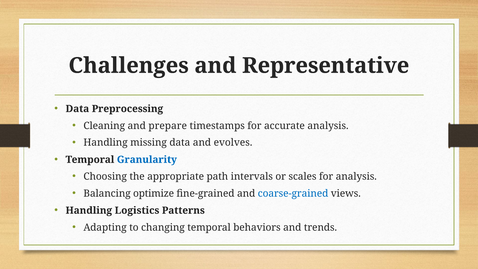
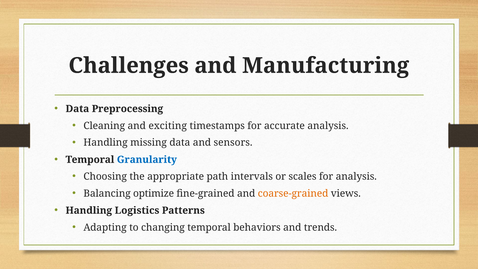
Representative: Representative -> Manufacturing
prepare: prepare -> exciting
evolves: evolves -> sensors
coarse-grained colour: blue -> orange
